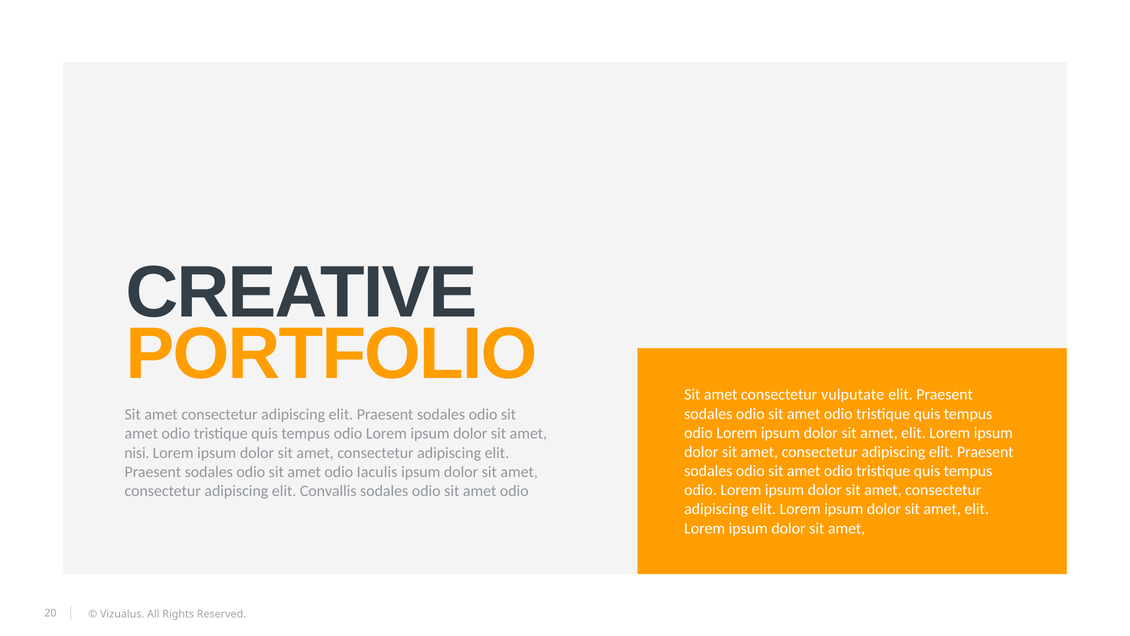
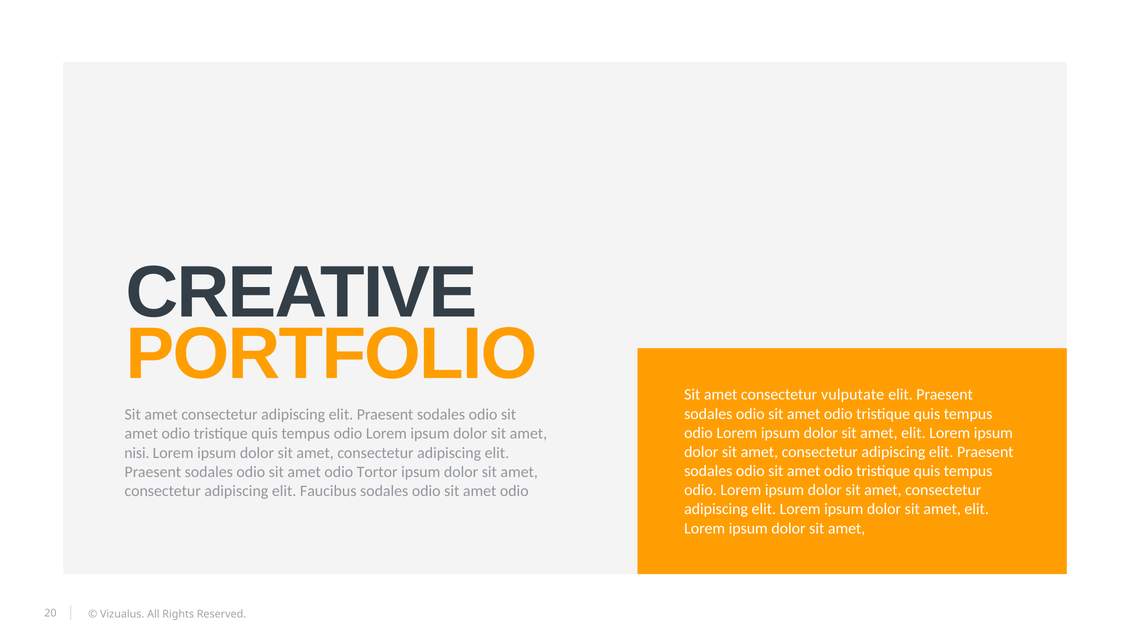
Iaculis: Iaculis -> Tortor
Convallis: Convallis -> Faucibus
